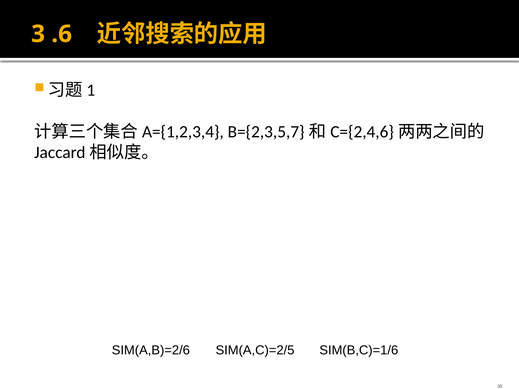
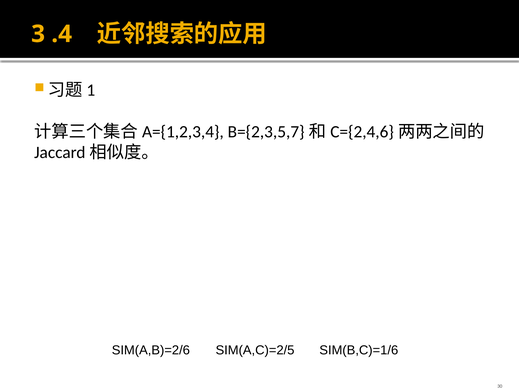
.6: .6 -> .4
